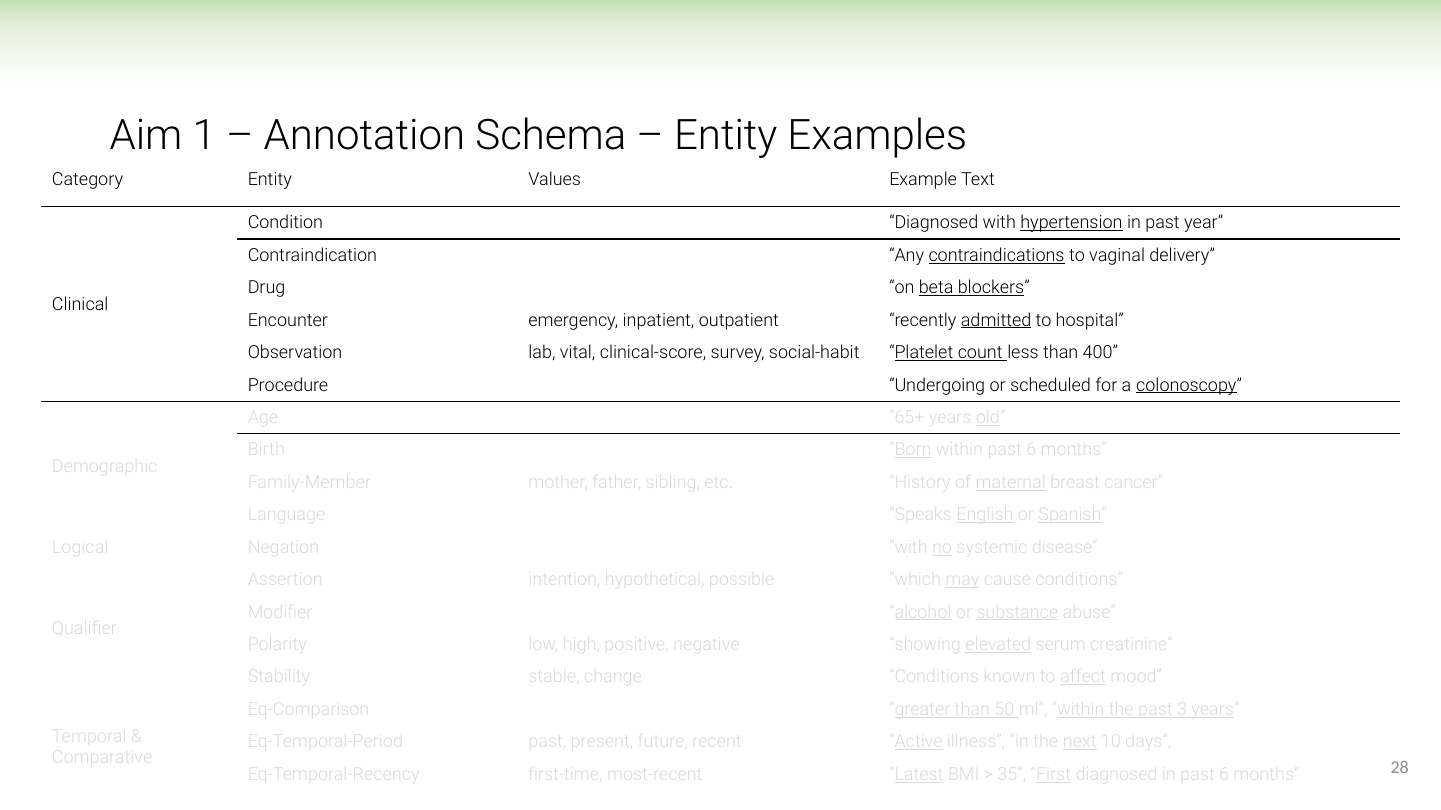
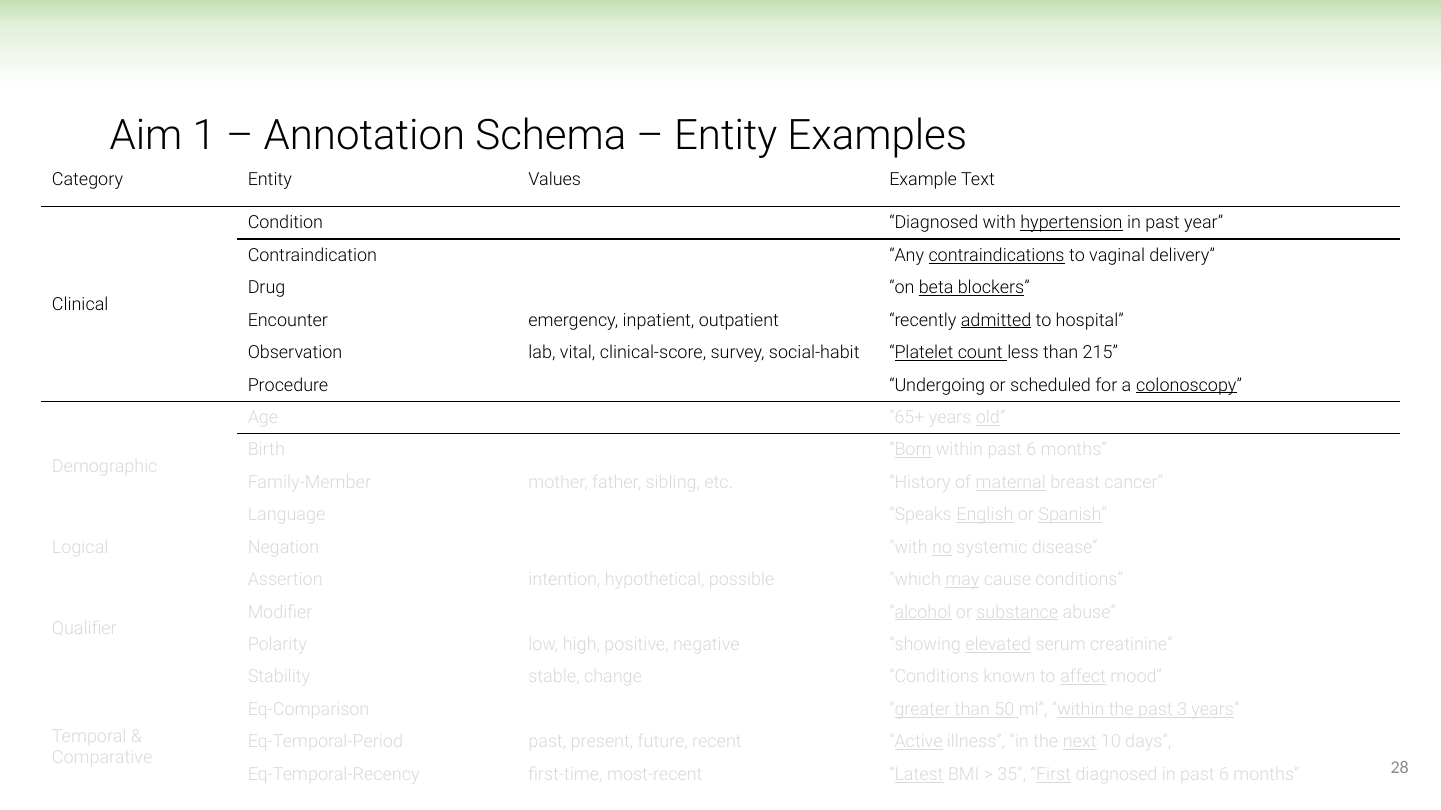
400: 400 -> 215
